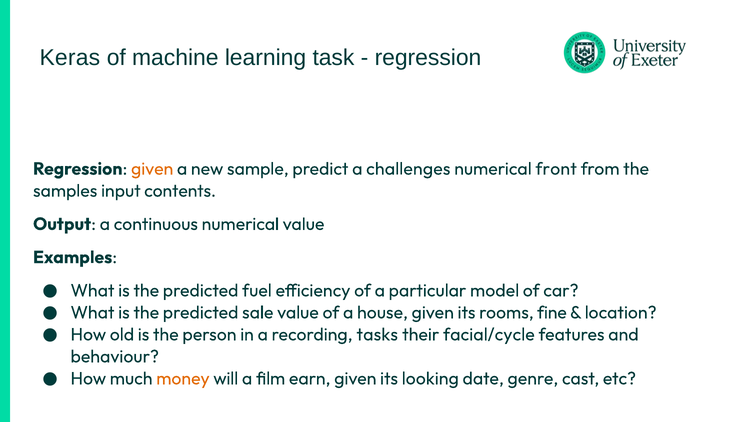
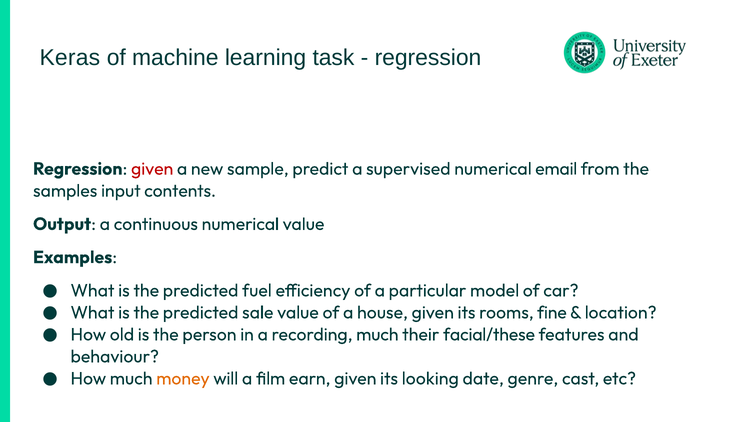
given at (152, 169) colour: orange -> red
challenges: challenges -> supervised
front: front -> email
recording tasks: tasks -> much
facial/cycle: facial/cycle -> facial/these
